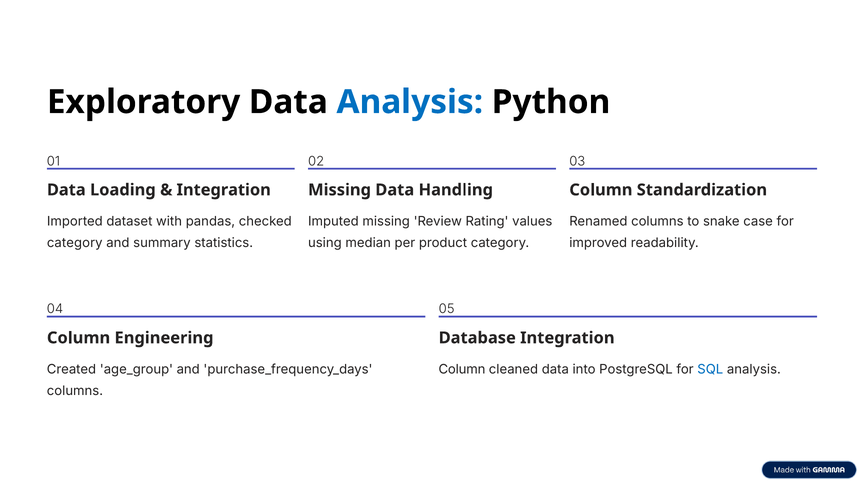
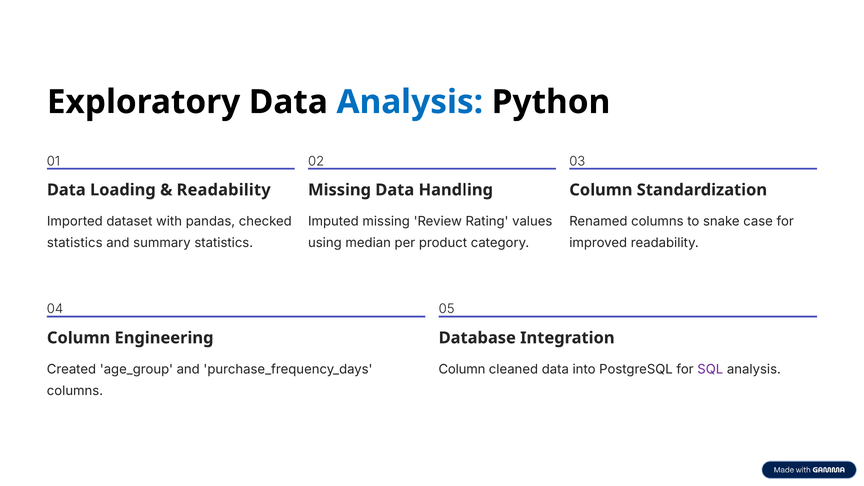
Integration at (224, 190): Integration -> Readability
category at (75, 243): category -> statistics
SQL colour: blue -> purple
